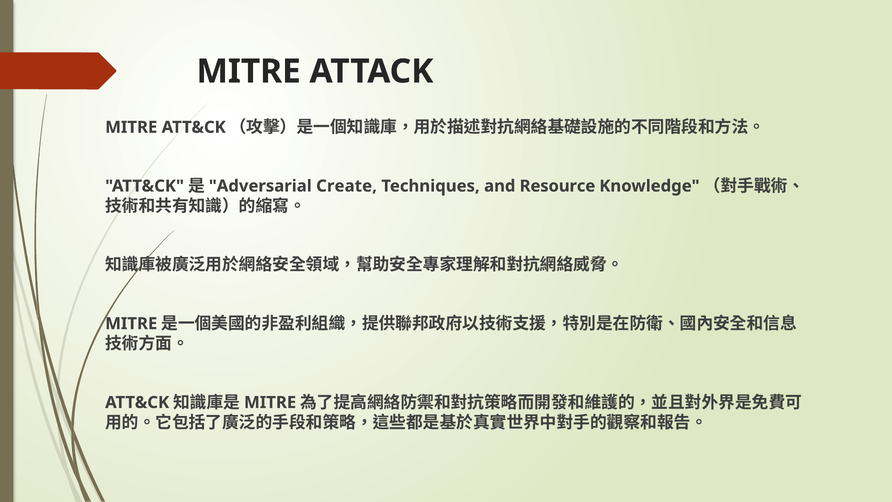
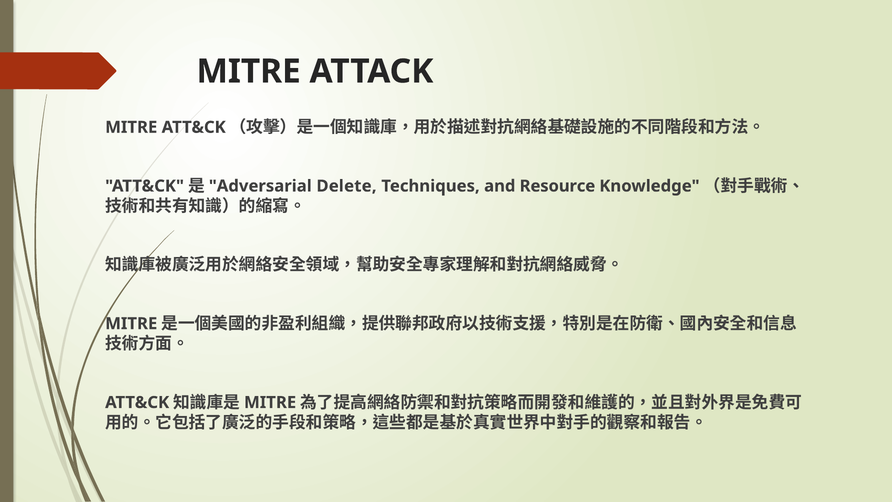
Create: Create -> Delete
